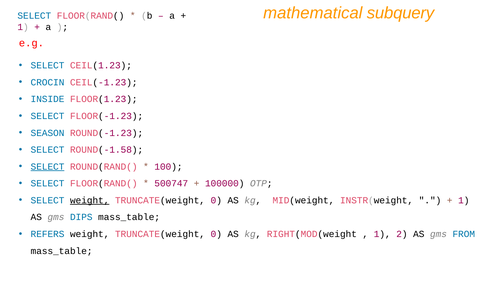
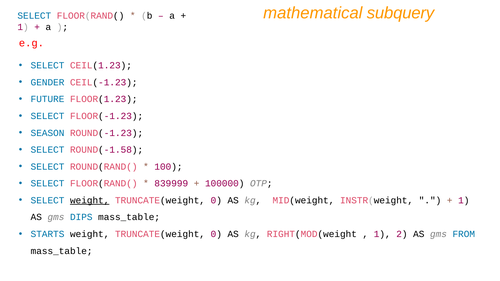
CROCIN: CROCIN -> GENDER
INSIDE: INSIDE -> FUTURE
SELECT at (48, 167) underline: present -> none
500747: 500747 -> 839999
REFERS: REFERS -> STARTS
